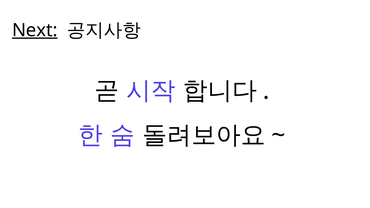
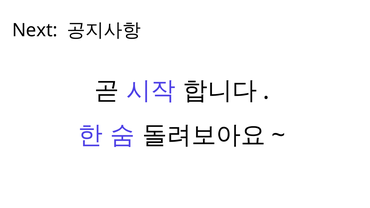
Next underline: present -> none
